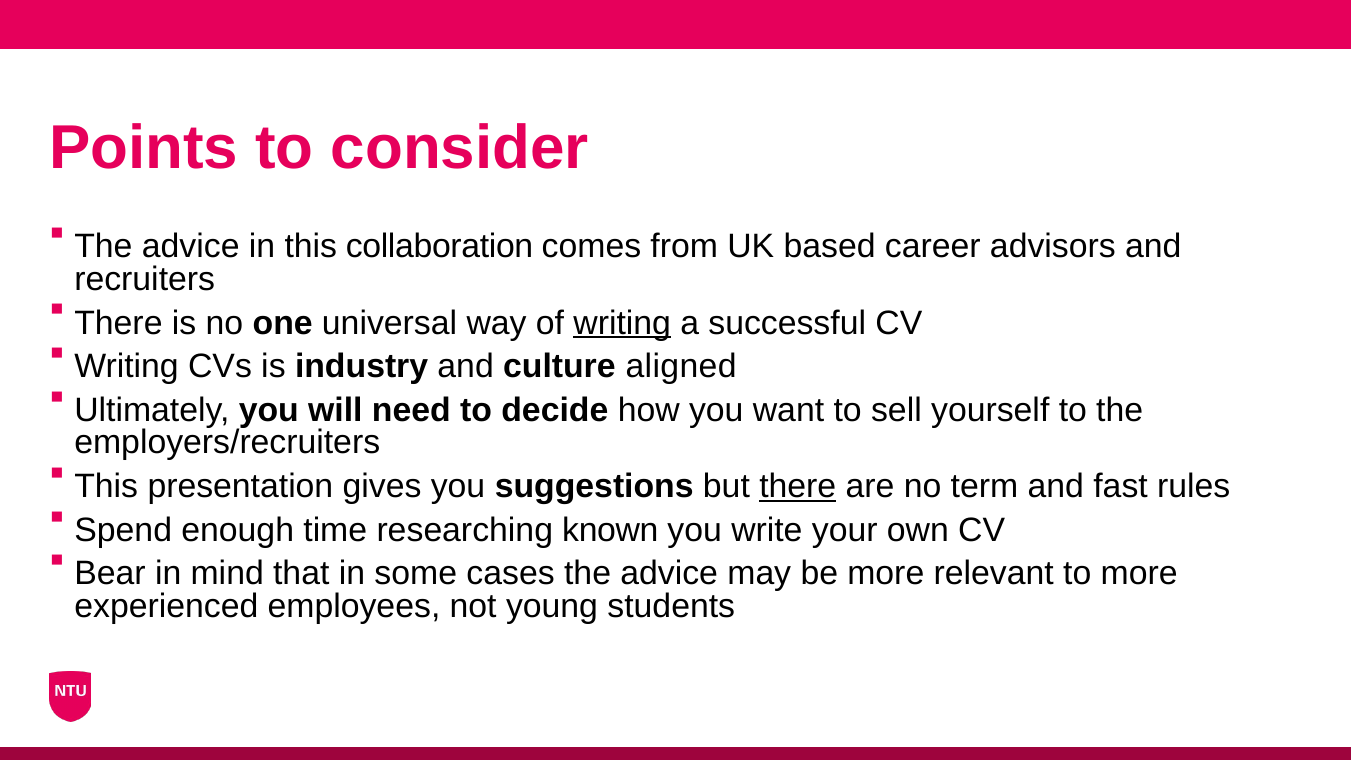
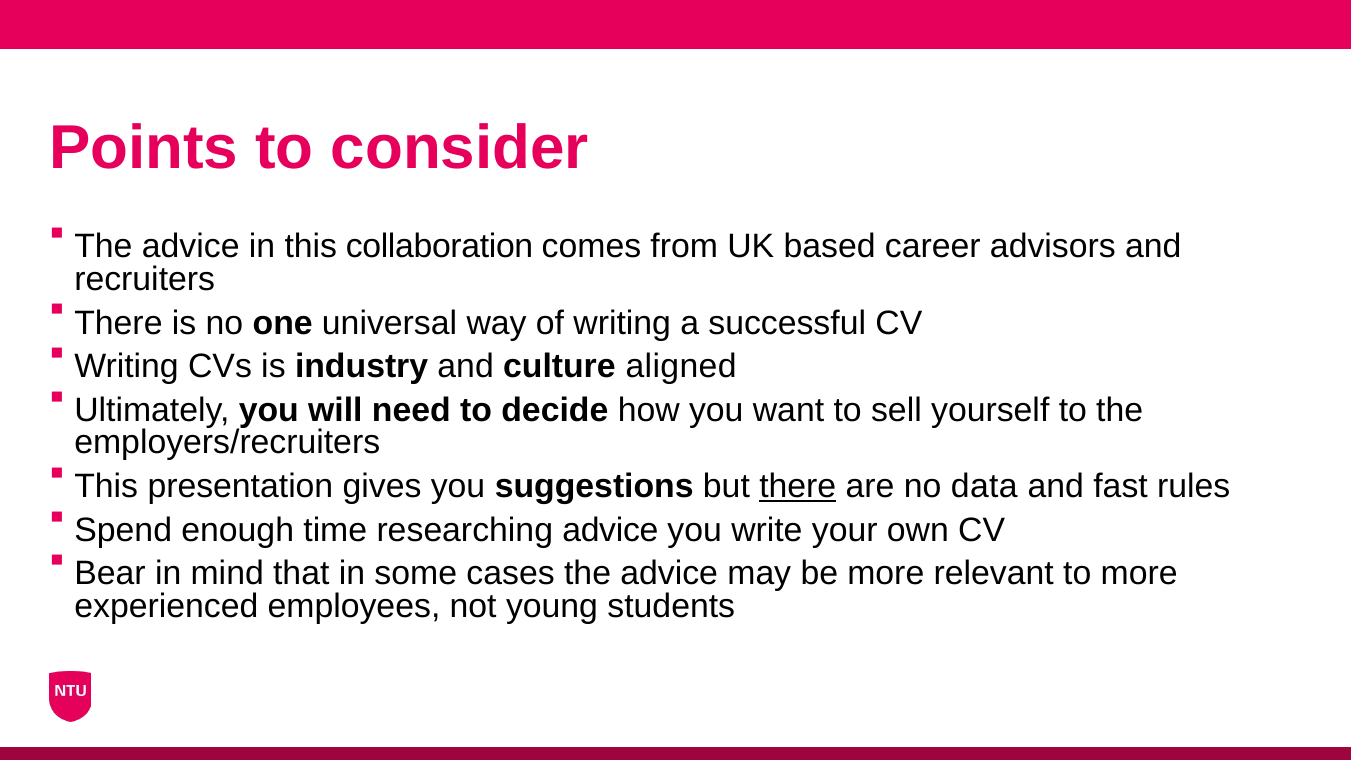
writing at (622, 323) underline: present -> none
term: term -> data
researching known: known -> advice
